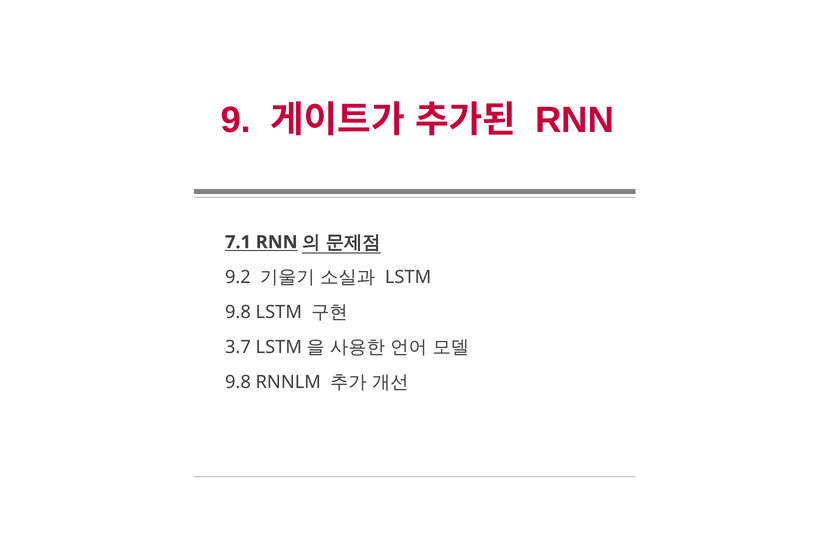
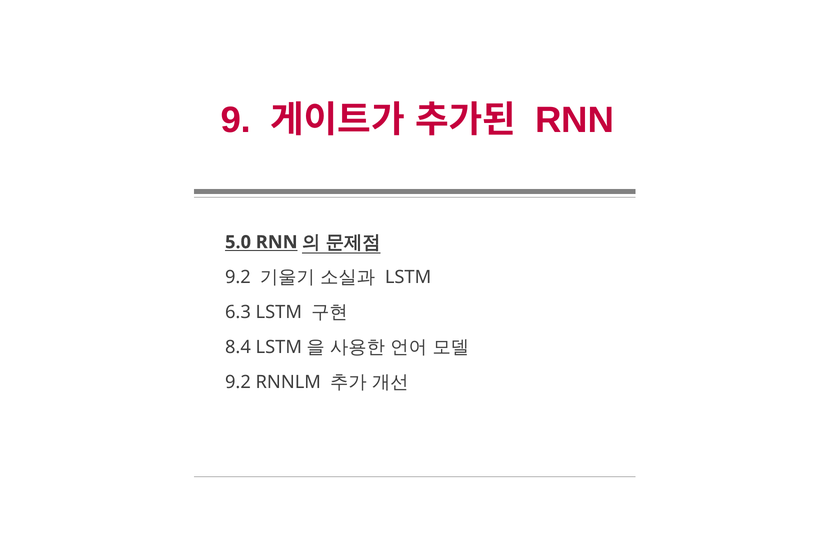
7.1: 7.1 -> 5.0
9.8 at (238, 312): 9.8 -> 6.3
3.7: 3.7 -> 8.4
9.8 at (238, 382): 9.8 -> 9.2
